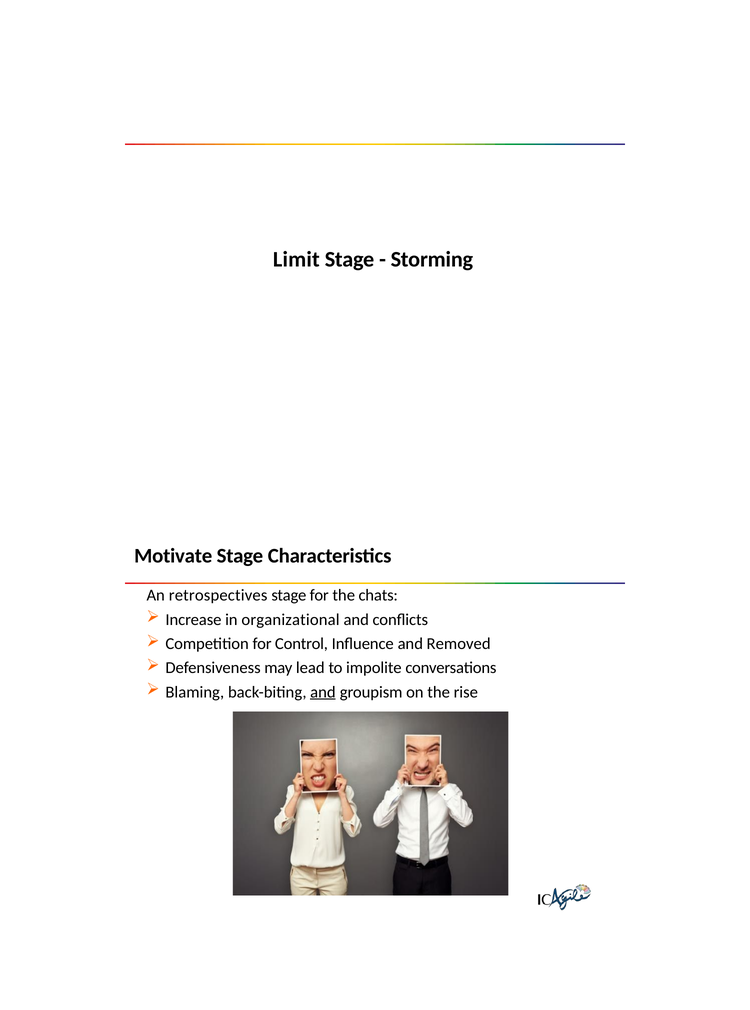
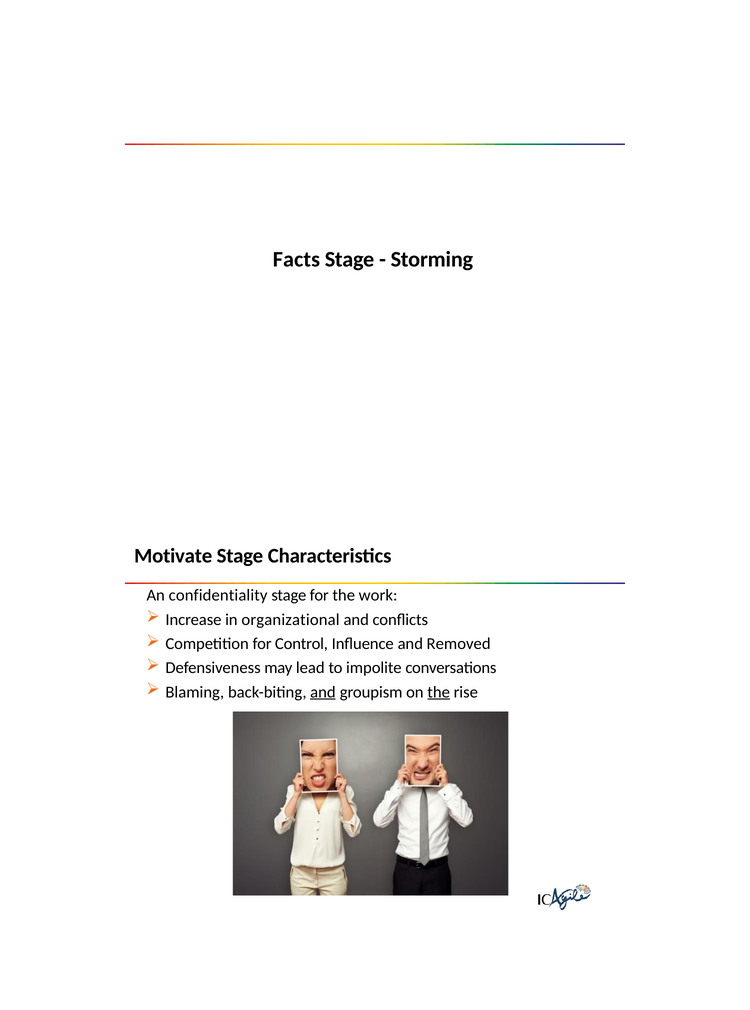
Limit: Limit -> Facts
retrospectives: retrospectives -> confidentiality
chats: chats -> work
the at (439, 692) underline: none -> present
